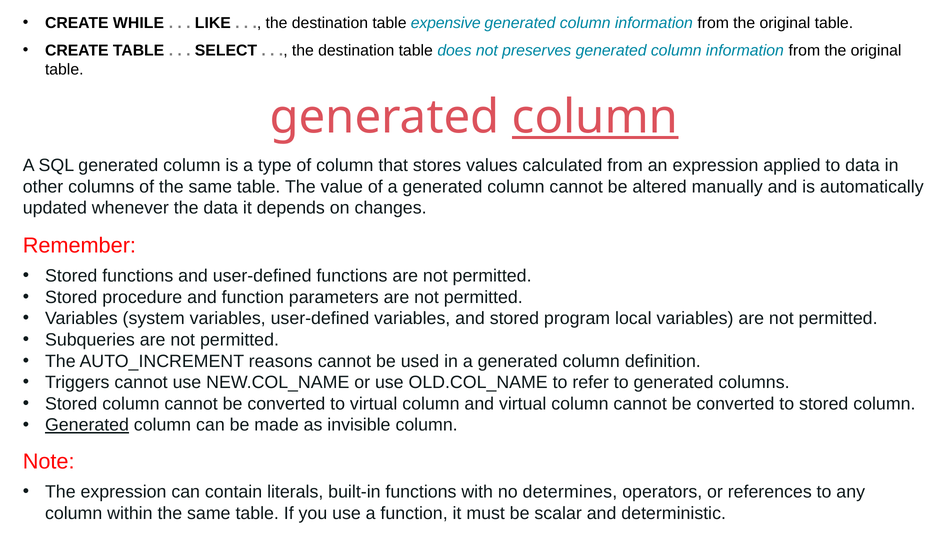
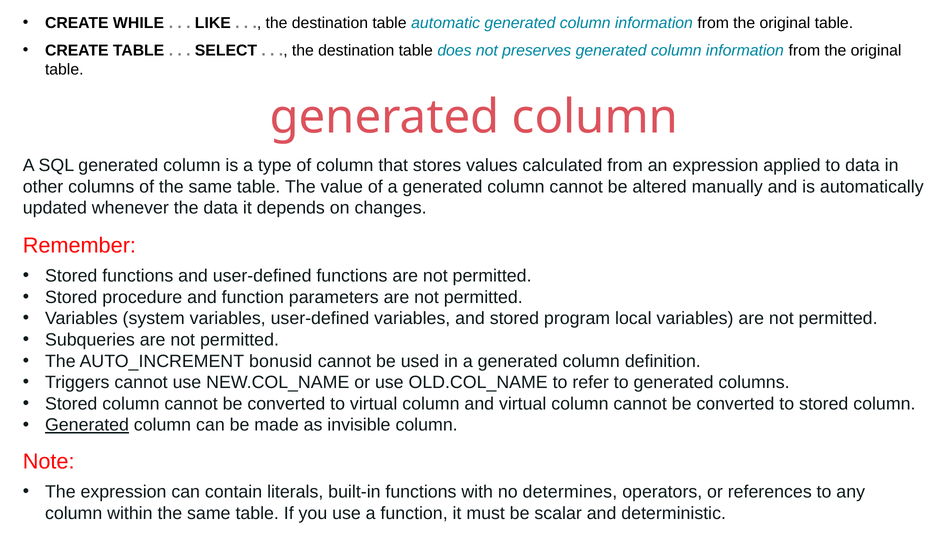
expensive: expensive -> automatic
column at (595, 117) underline: present -> none
reasons: reasons -> bonusid
